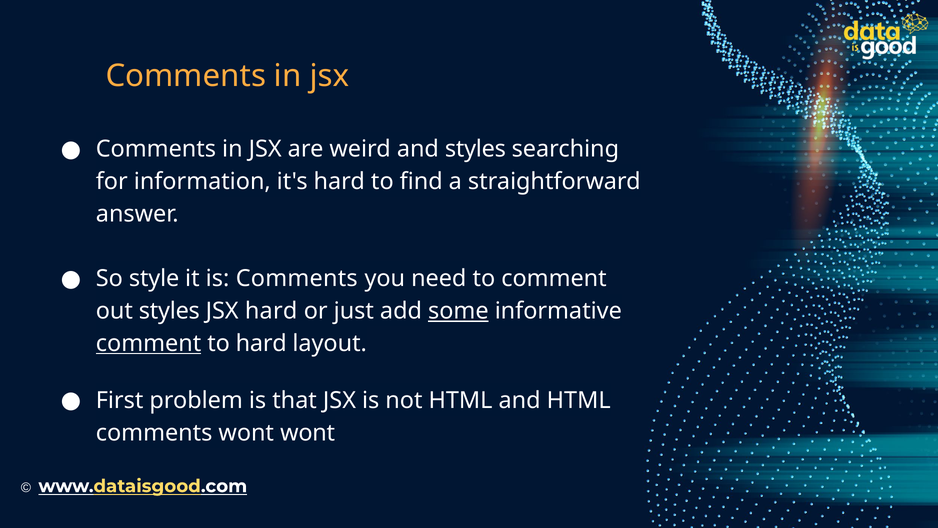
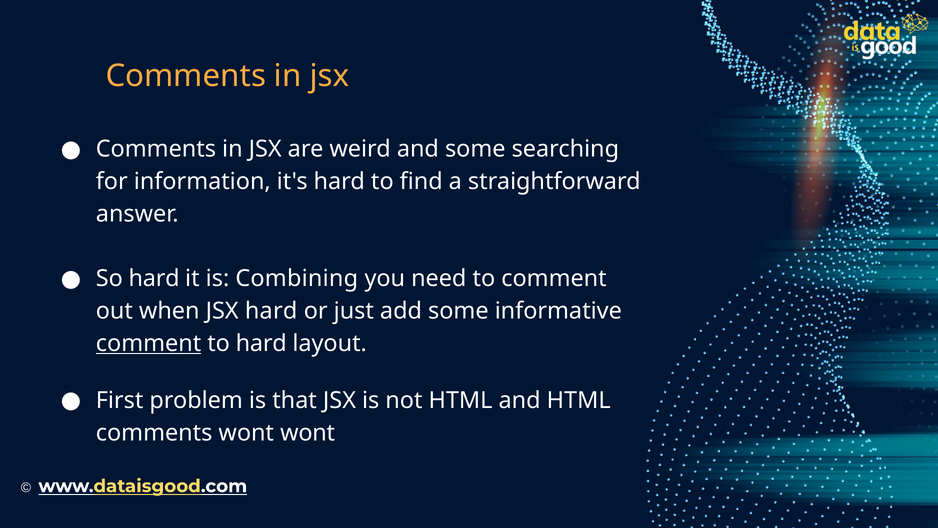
and styles: styles -> some
So style: style -> hard
is Comments: Comments -> Combining
out styles: styles -> when
some at (458, 311) underline: present -> none
